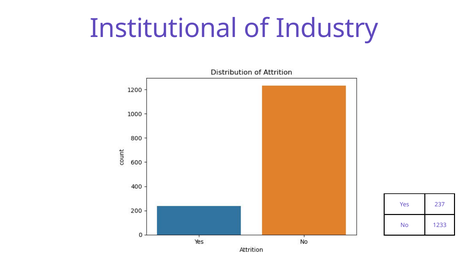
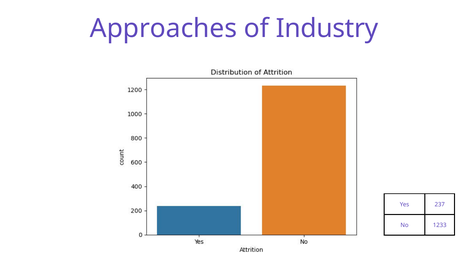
Institutional: Institutional -> Approaches
